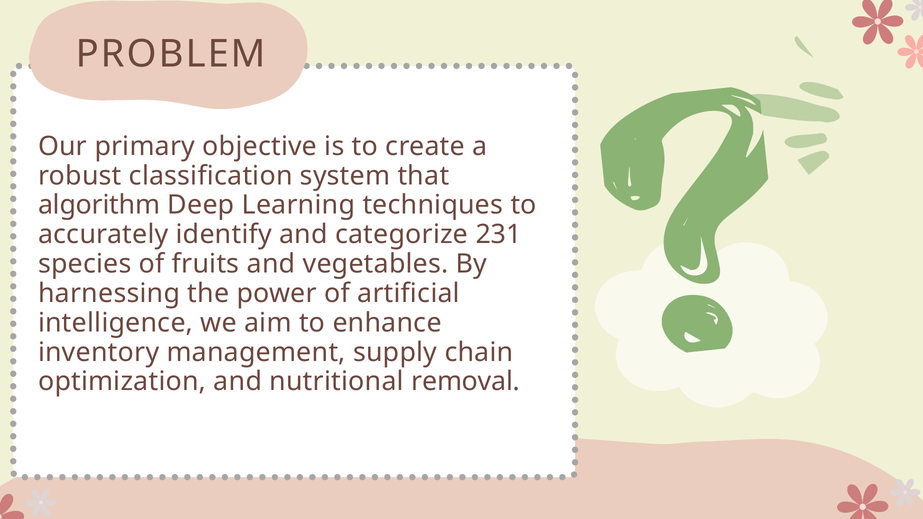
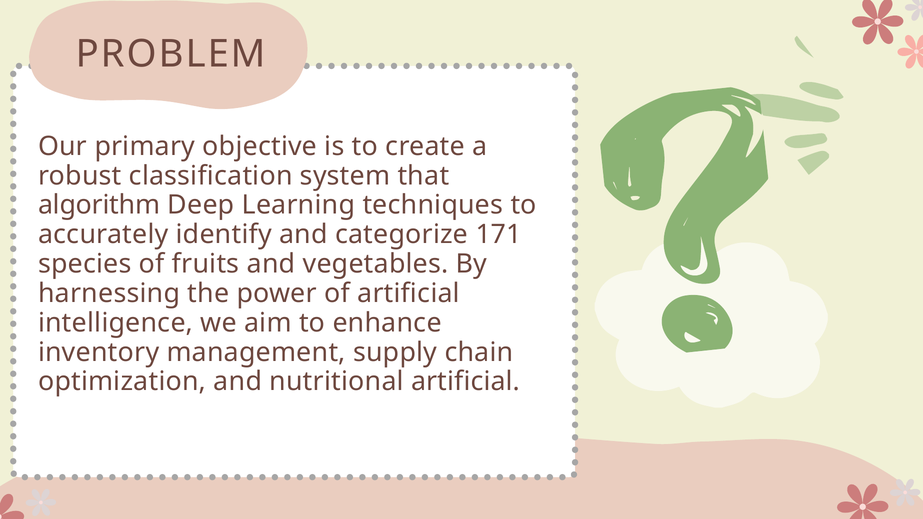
231: 231 -> 171
nutritional removal: removal -> artificial
